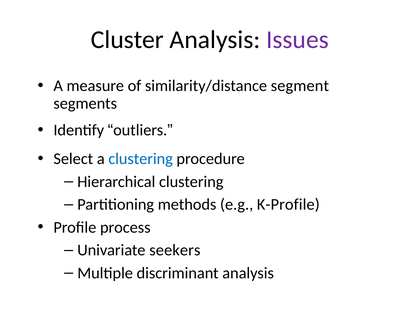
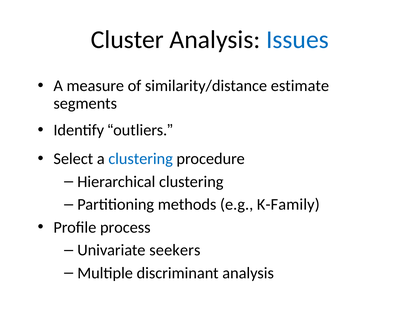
Issues colour: purple -> blue
segment: segment -> estimate
K-Profile: K-Profile -> K-Family
